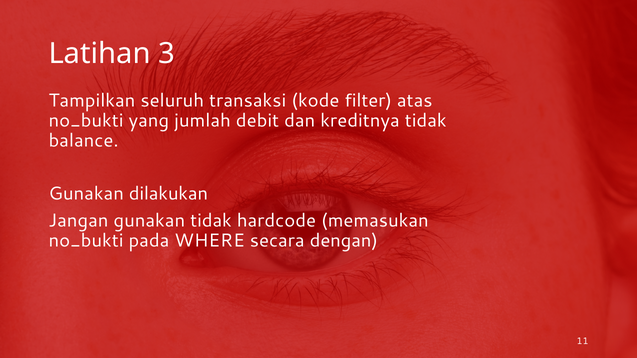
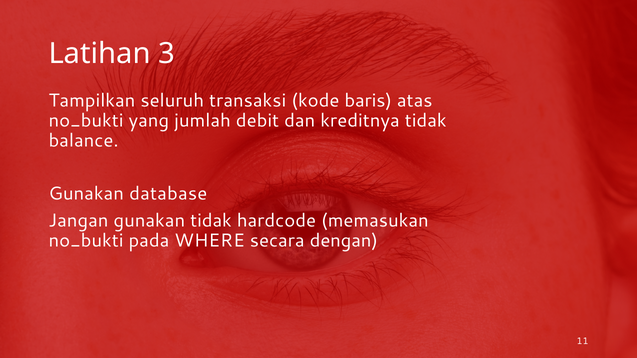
filter: filter -> baris
dilakukan: dilakukan -> database
